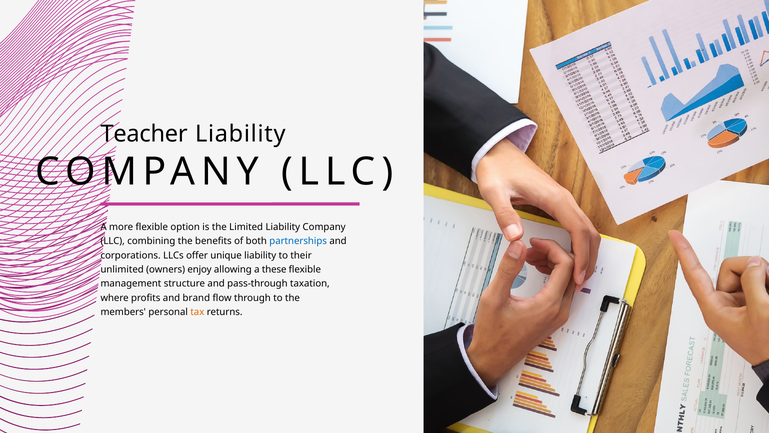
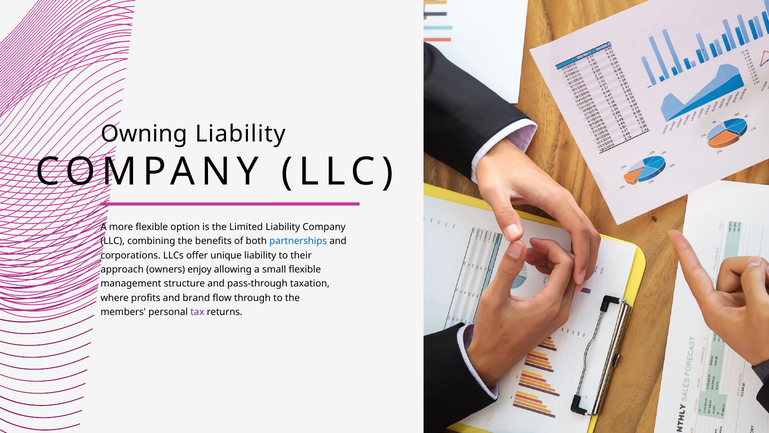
Teacher: Teacher -> Owning
unlimited: unlimited -> approach
these: these -> small
tax colour: orange -> purple
